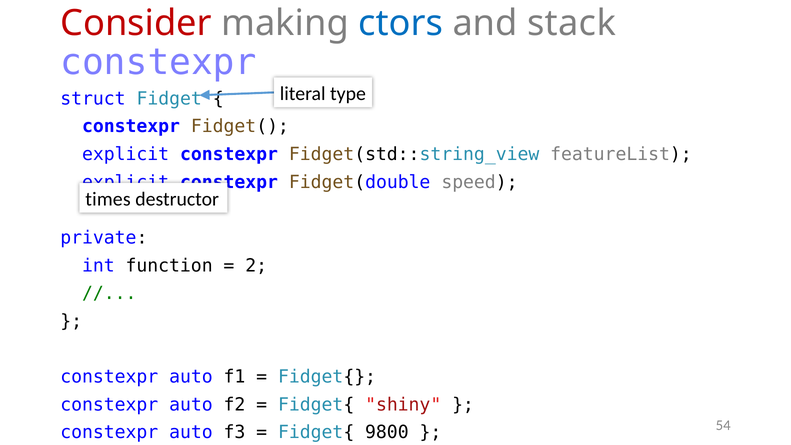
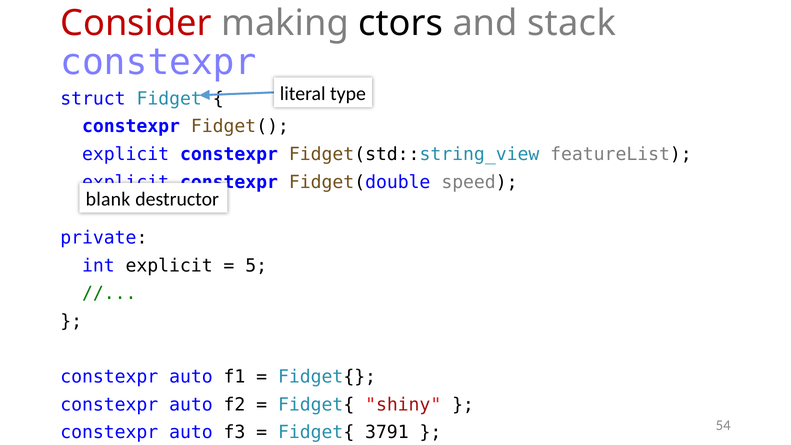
ctors colour: blue -> black
times: times -> blank
int function: function -> explicit
2: 2 -> 5
9800: 9800 -> 3791
